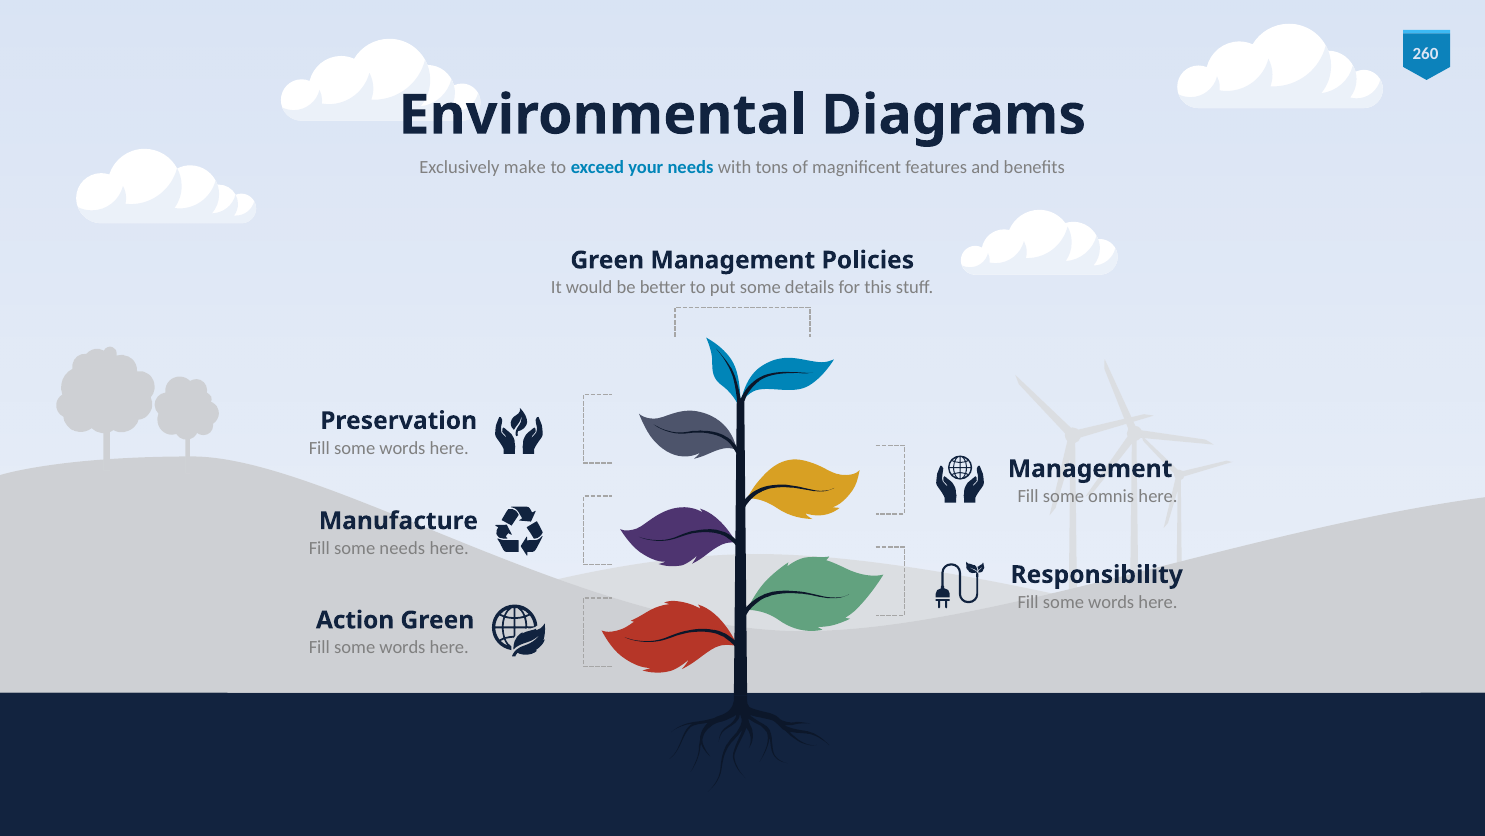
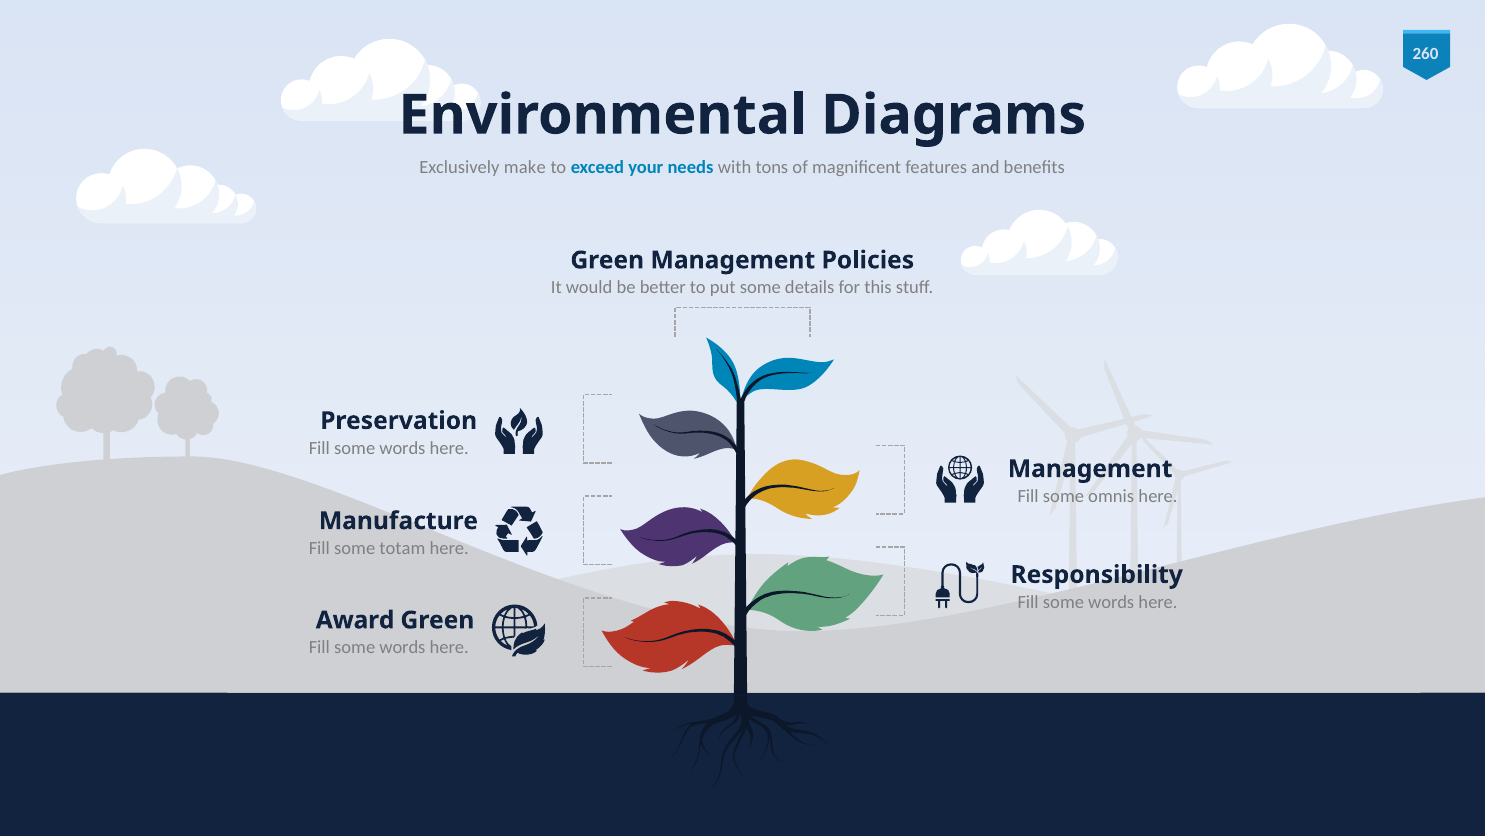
some needs: needs -> totam
Action: Action -> Award
